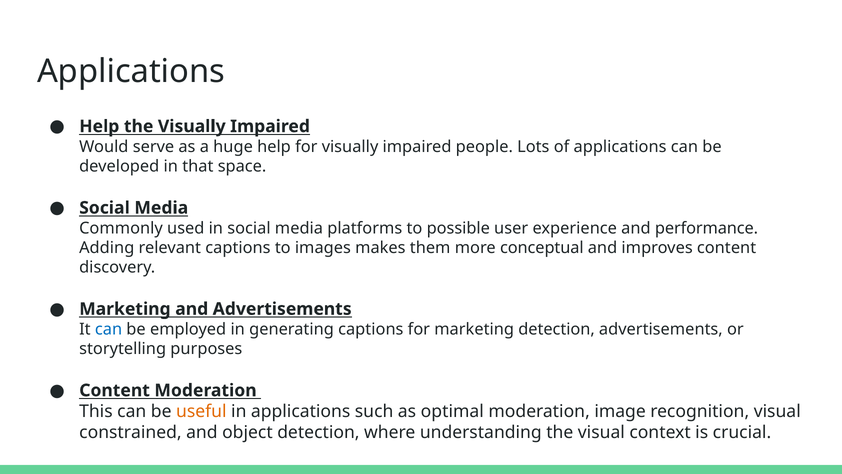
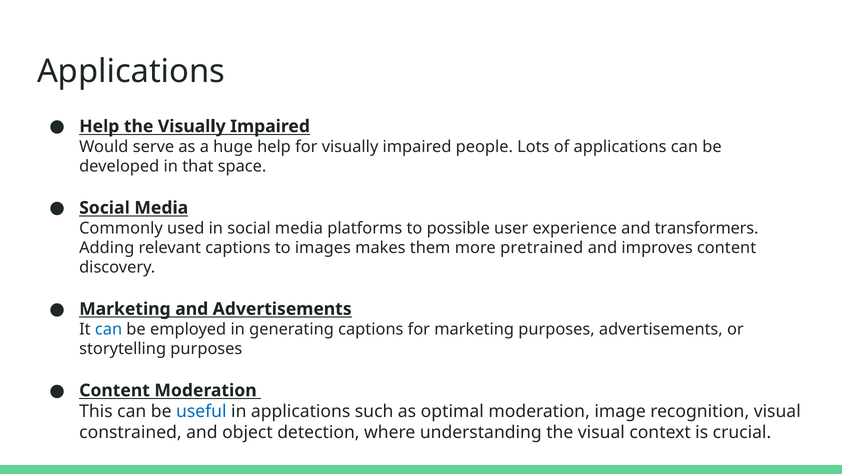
performance: performance -> transformers
conceptual: conceptual -> pretrained
marketing detection: detection -> purposes
useful colour: orange -> blue
